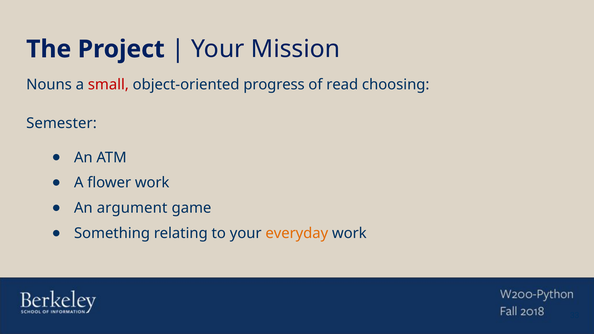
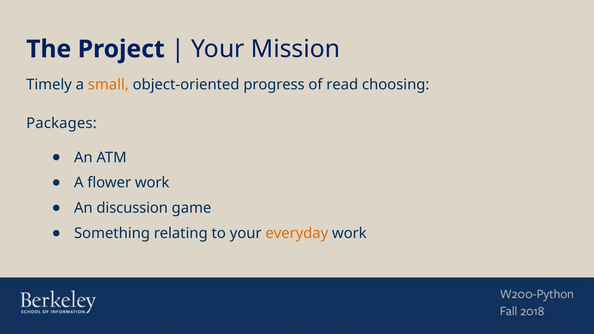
Nouns: Nouns -> Timely
small colour: red -> orange
Semester: Semester -> Packages
argument: argument -> discussion
